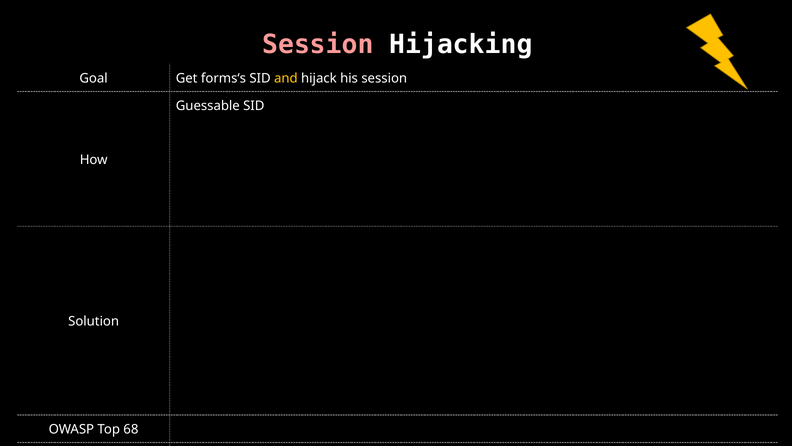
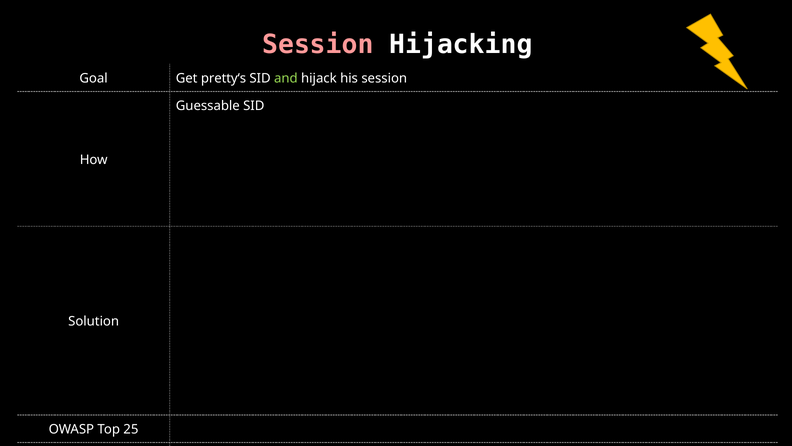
forms‘s: forms‘s -> pretty‘s
and colour: yellow -> light green
68: 68 -> 25
